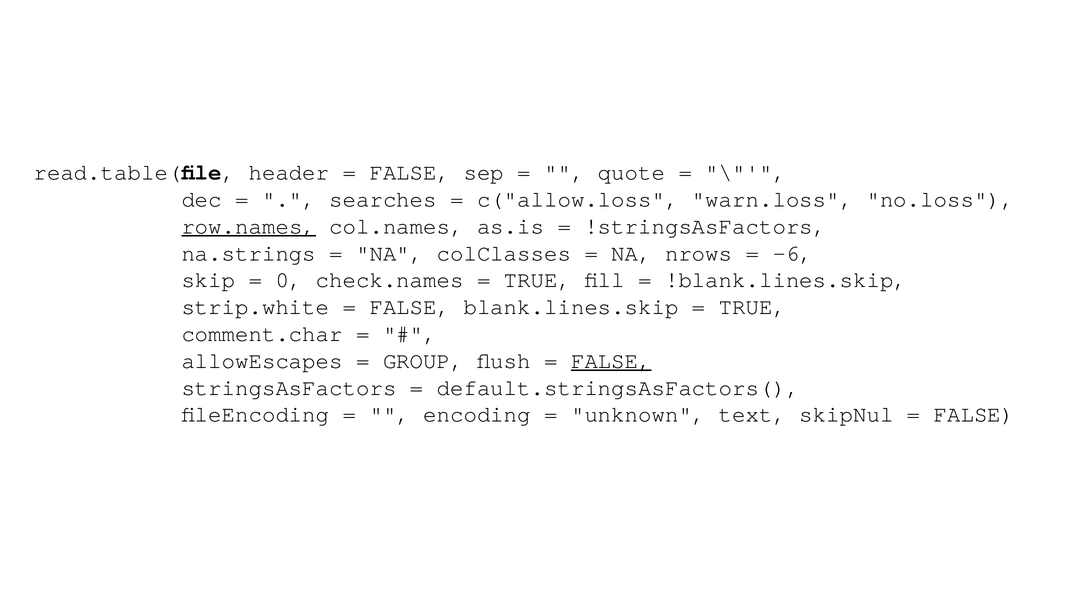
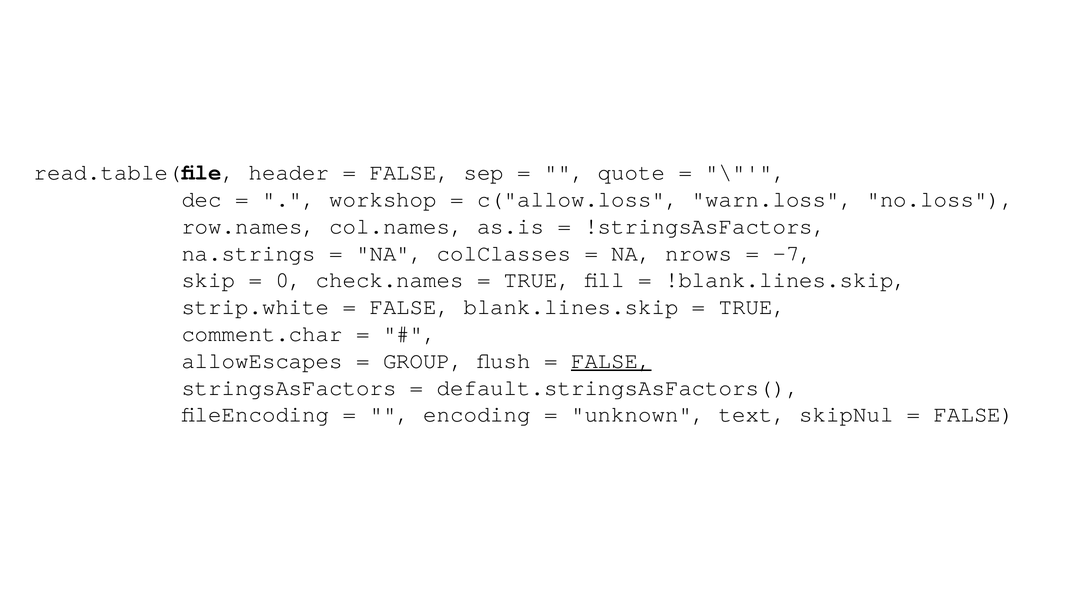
searches: searches -> workshop
row.names underline: present -> none
-6: -6 -> -7
